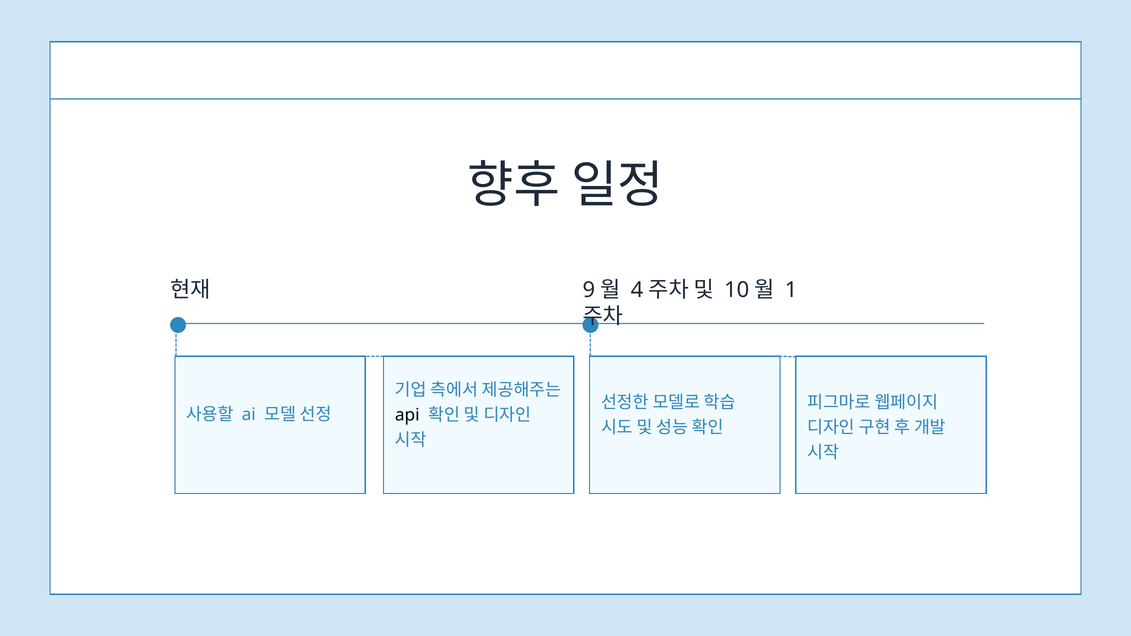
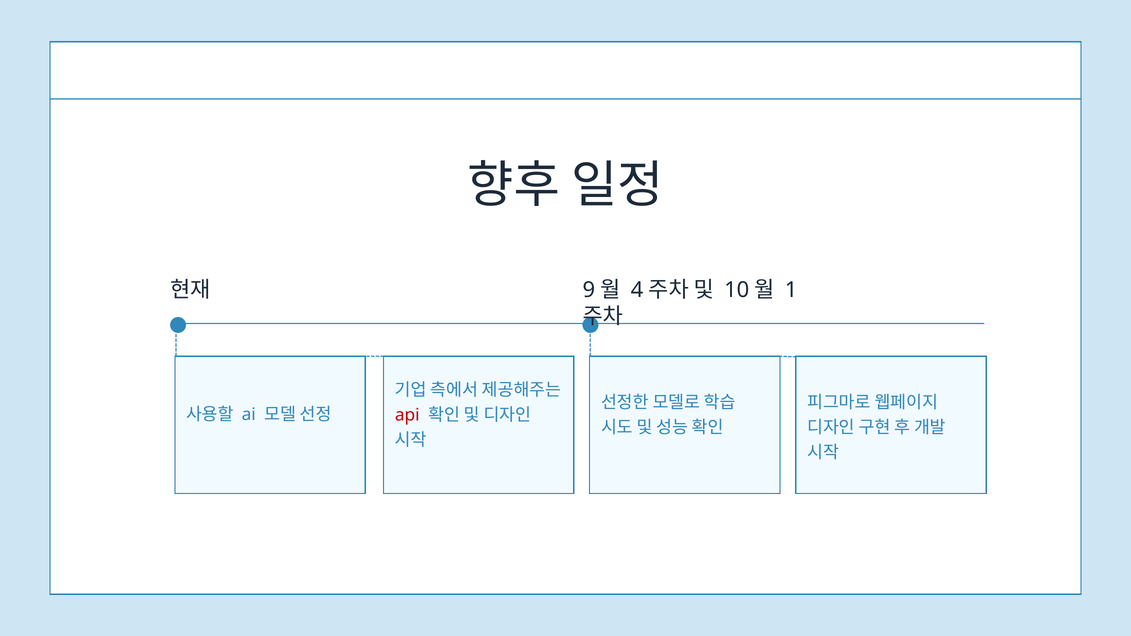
api colour: black -> red
